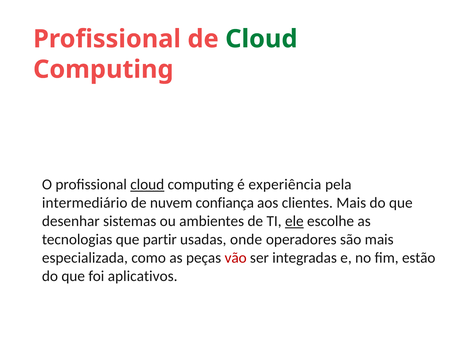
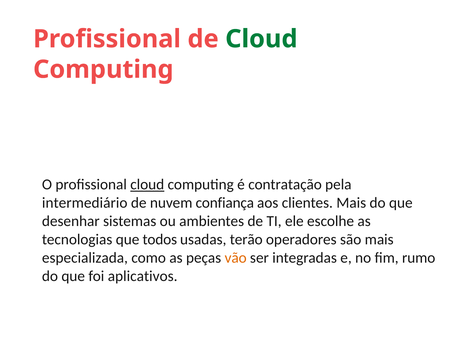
experiência: experiência -> contratação
ele underline: present -> none
partir: partir -> todos
onde: onde -> terão
vão colour: red -> orange
estão: estão -> rumo
